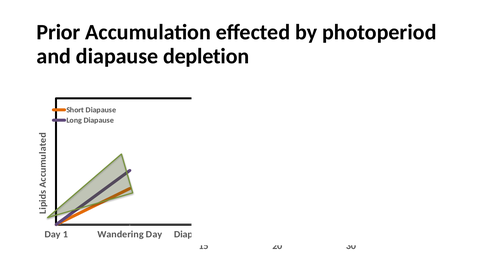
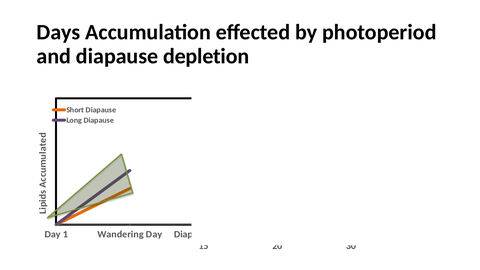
Prior: Prior -> Days
